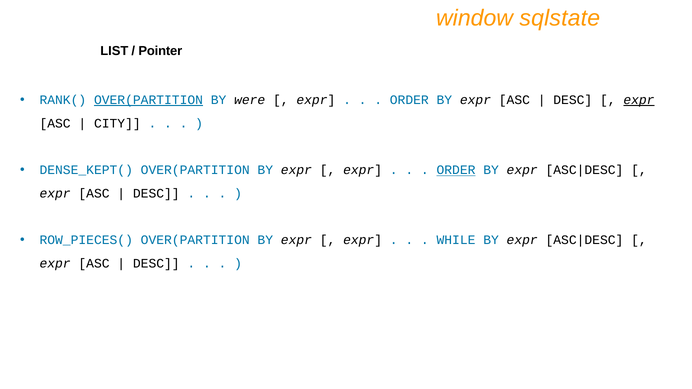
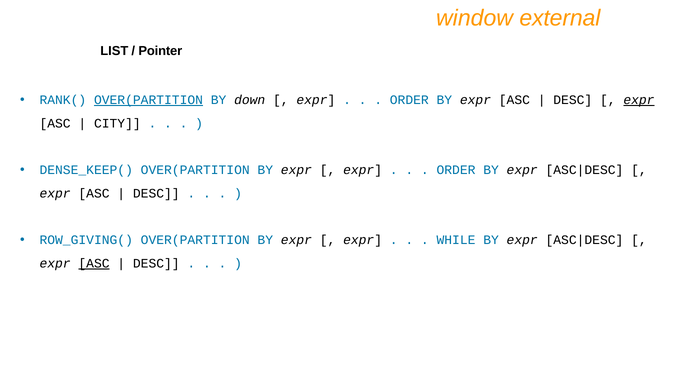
sqlstate: sqlstate -> external
were: were -> down
DENSE_KEPT(: DENSE_KEPT( -> DENSE_KEEP(
ORDER at (456, 170) underline: present -> none
ROW_PIECES(: ROW_PIECES( -> ROW_GIVING(
ASC at (94, 264) underline: none -> present
